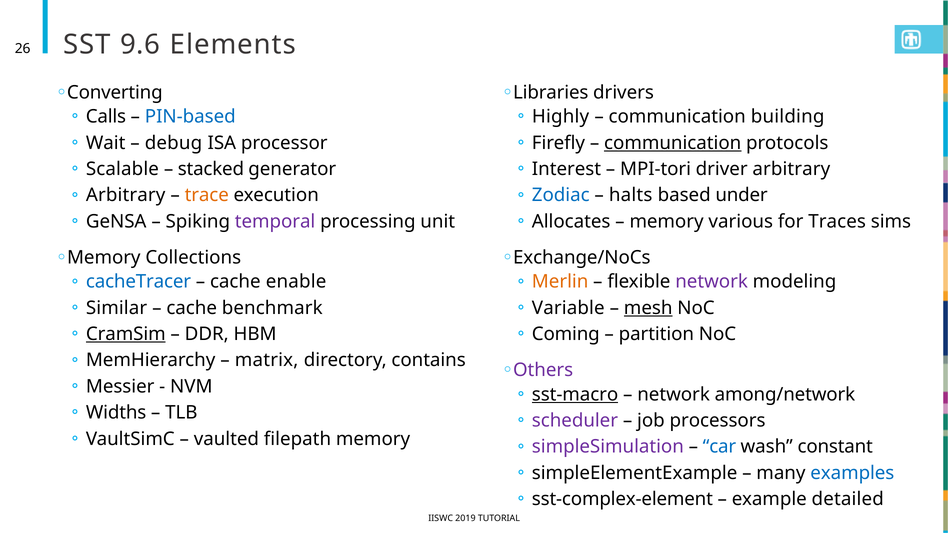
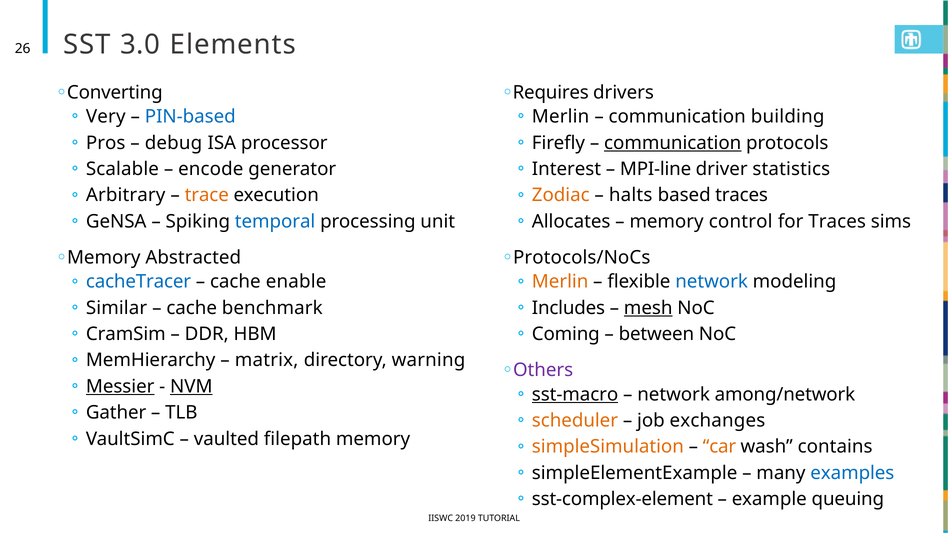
9.6: 9.6 -> 3.0
Libraries: Libraries -> Requires
Calls: Calls -> Very
Highly at (561, 117): Highly -> Merlin
Wait: Wait -> Pros
stacked: stacked -> encode
MPI-tori: MPI-tori -> MPI-line
driver arbitrary: arbitrary -> statistics
Zodiac colour: blue -> orange
based under: under -> traces
temporal colour: purple -> blue
various: various -> control
Collections: Collections -> Abstracted
Exchange/NoCs: Exchange/NoCs -> Protocols/NoCs
network at (712, 282) colour: purple -> blue
Variable: Variable -> Includes
CramSim underline: present -> none
partition: partition -> between
contains: contains -> warning
Messier underline: none -> present
NVM underline: none -> present
Widths: Widths -> Gather
scheduler colour: purple -> orange
processors: processors -> exchanges
simpleSimulation colour: purple -> orange
car colour: blue -> orange
constant: constant -> contains
detailed: detailed -> queuing
